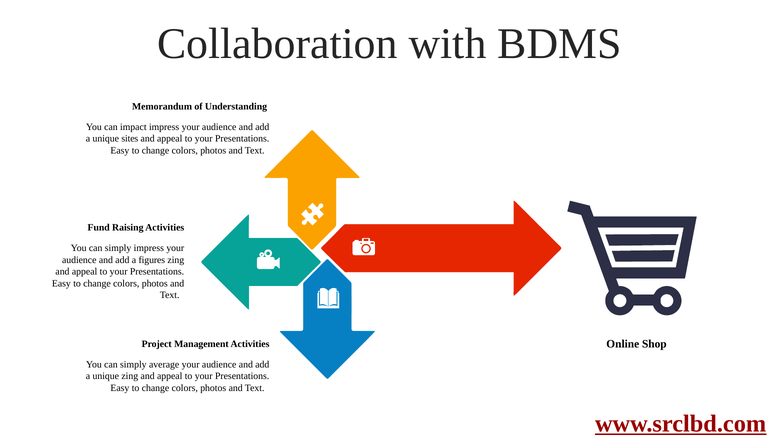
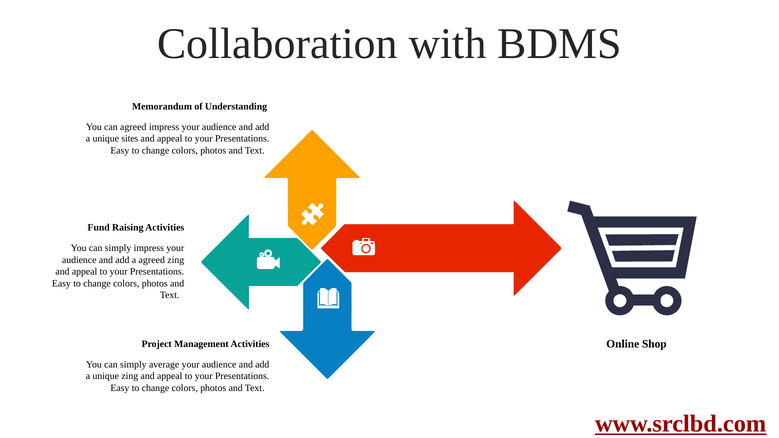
can impact: impact -> agreed
a figures: figures -> agreed
